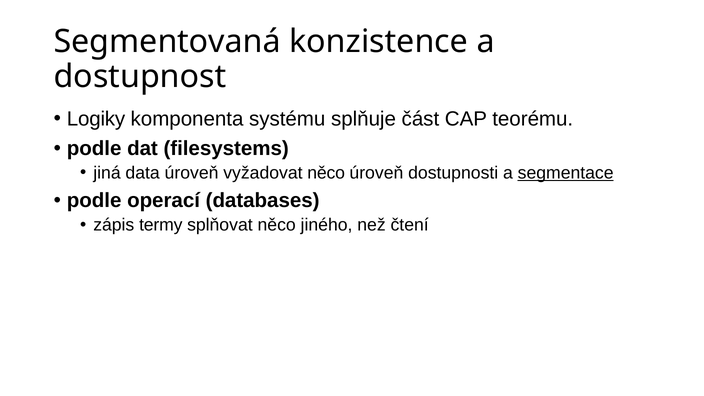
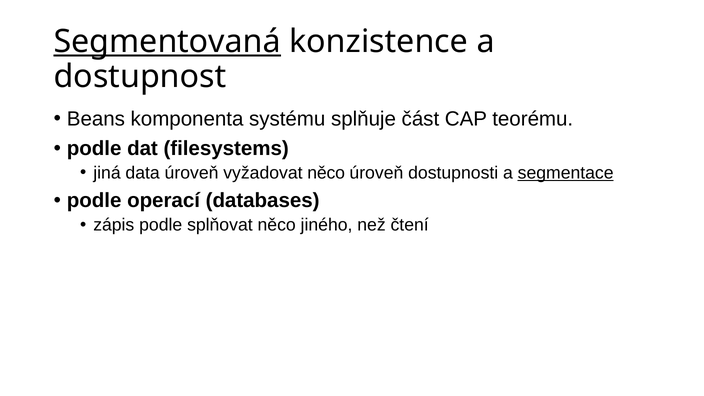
Segmentovaná underline: none -> present
Logiky: Logiky -> Beans
zápis termy: termy -> podle
